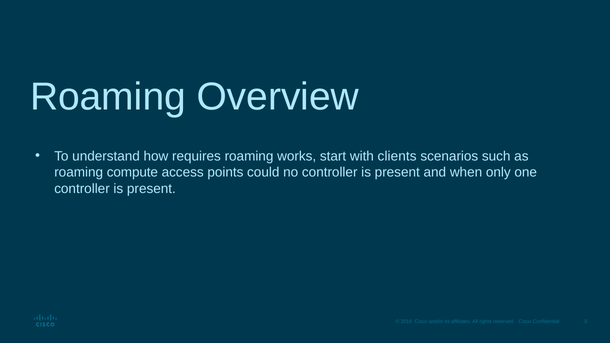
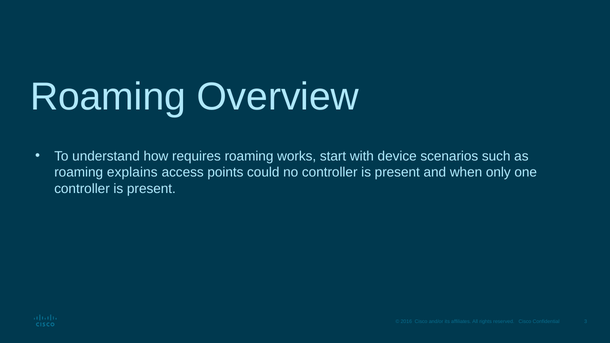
clients: clients -> device
compute: compute -> explains
